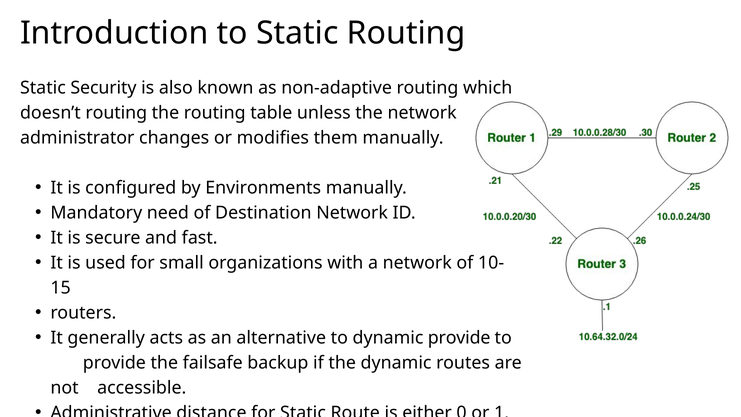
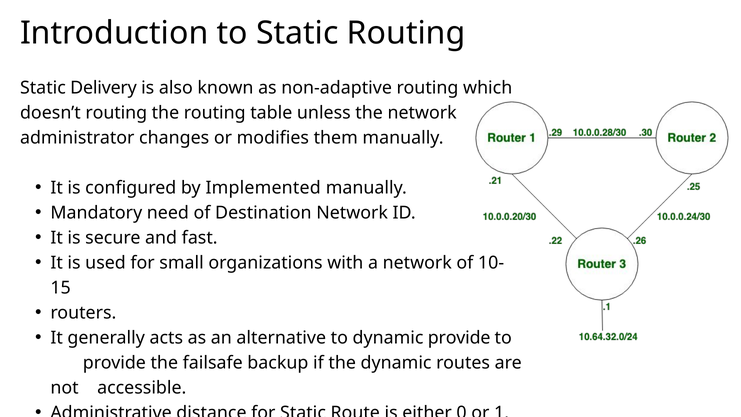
Security: Security -> Delivery
Environments: Environments -> Implemented
